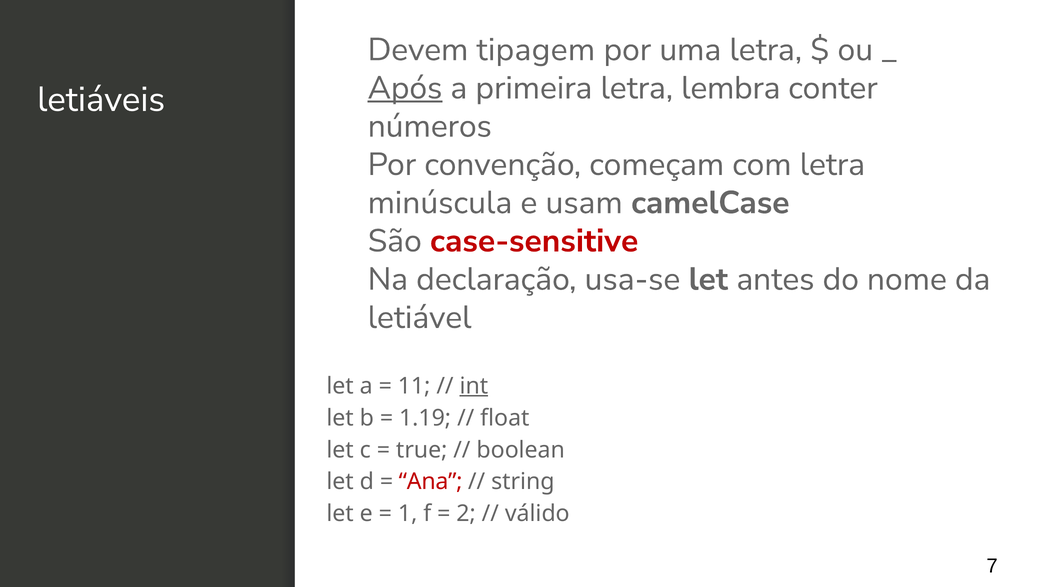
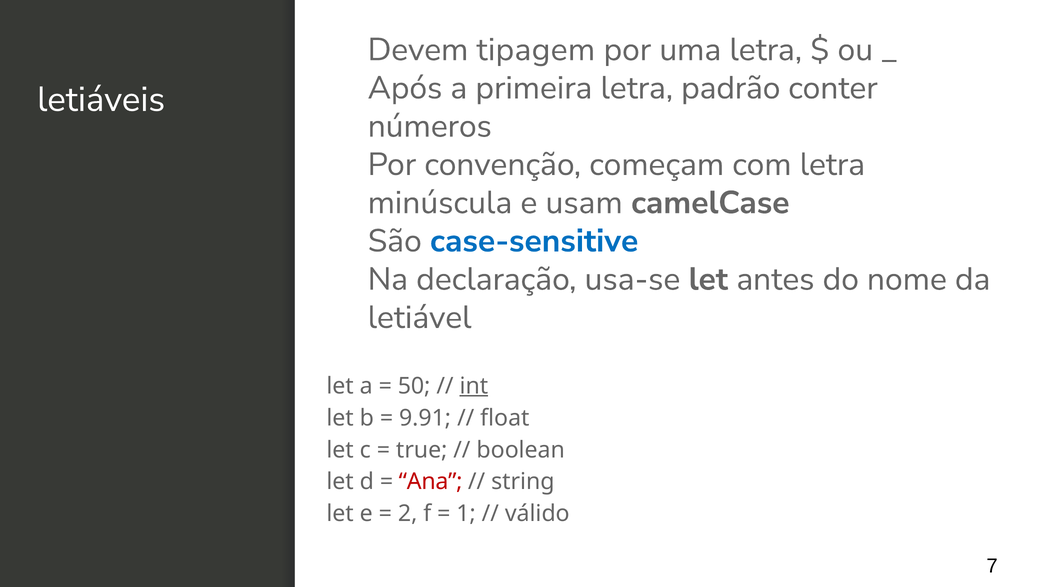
Após underline: present -> none
lembra: lembra -> padrão
case-sensitive colour: red -> blue
11: 11 -> 50
1.19: 1.19 -> 9.91
1: 1 -> 2
2: 2 -> 1
